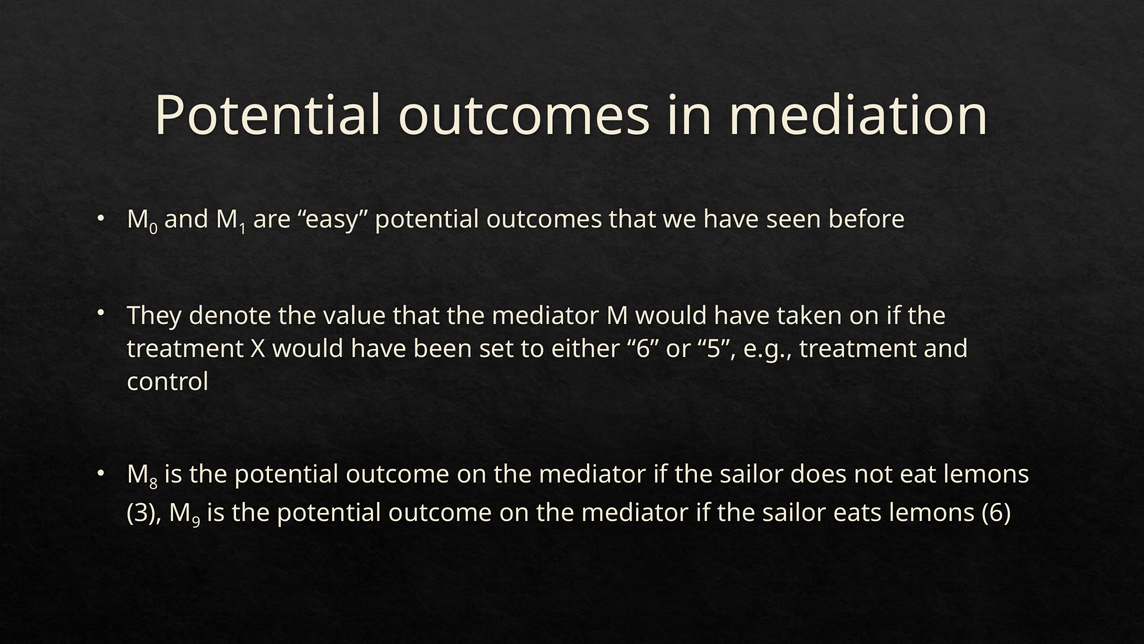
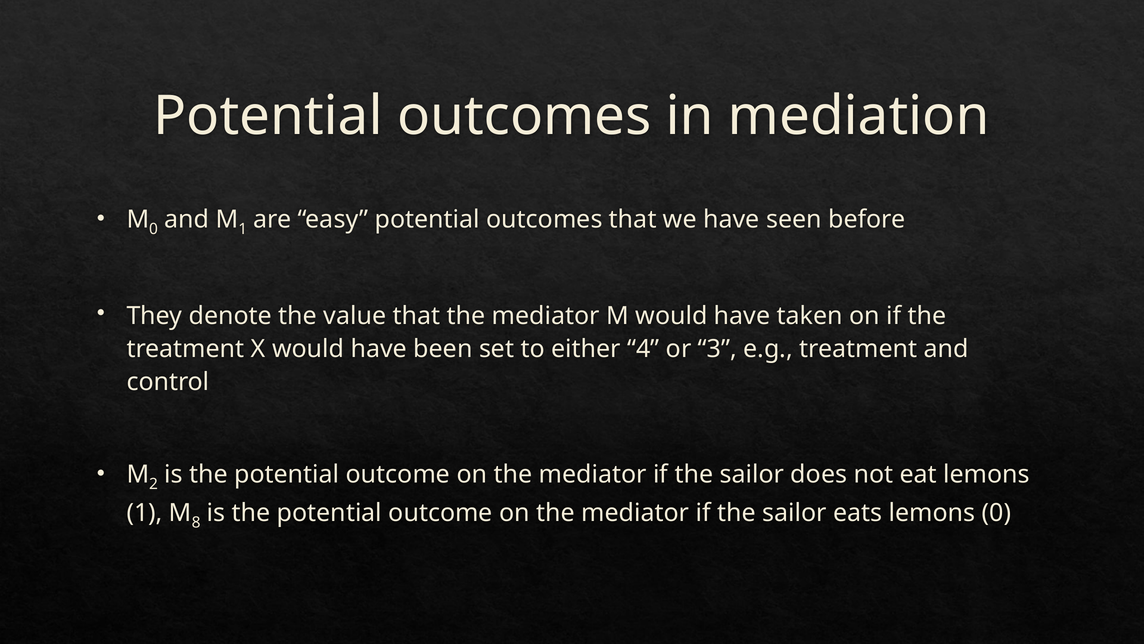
either 6: 6 -> 4
5: 5 -> 3
8: 8 -> 2
3 at (145, 512): 3 -> 1
9: 9 -> 8
lemons 6: 6 -> 0
